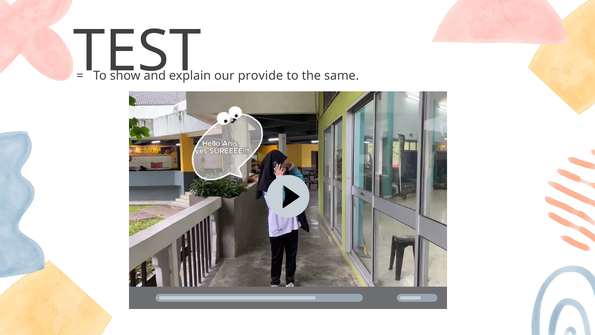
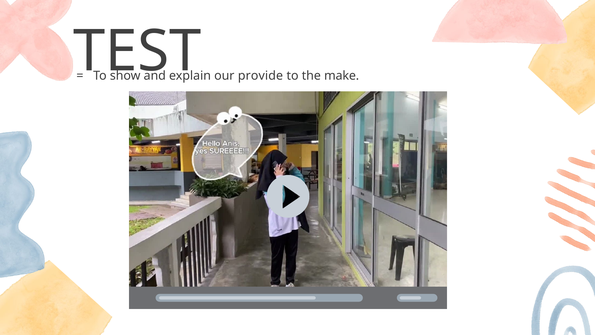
same: same -> make
